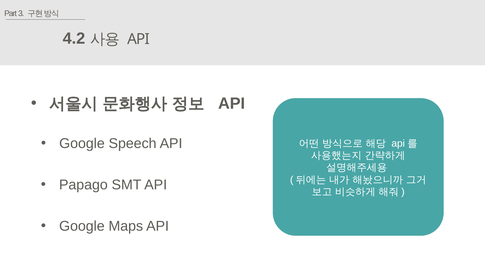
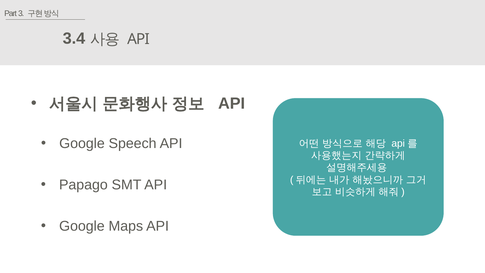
4.2: 4.2 -> 3.4
